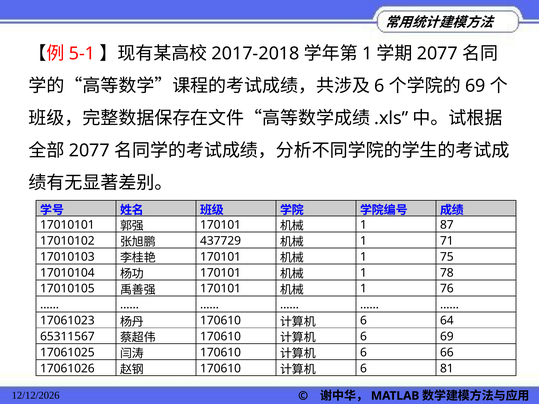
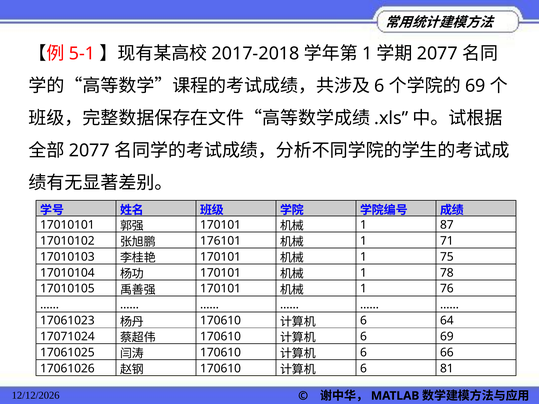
437729: 437729 -> 176101
65311567: 65311567 -> 17071024
